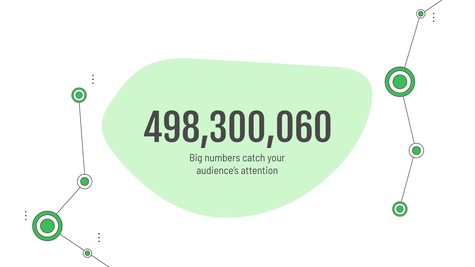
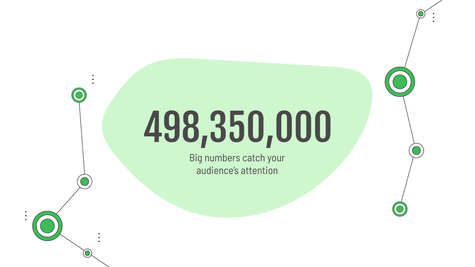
498,300,060: 498,300,060 -> 498,350,000
